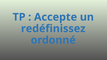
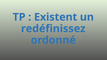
Accepte: Accepte -> Existent
